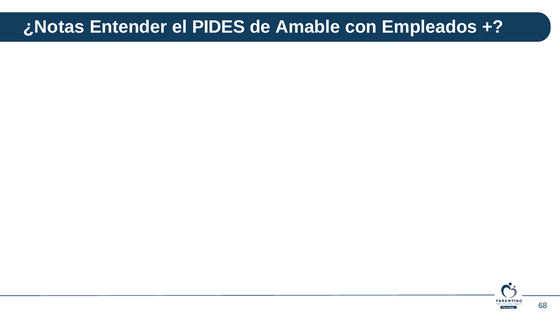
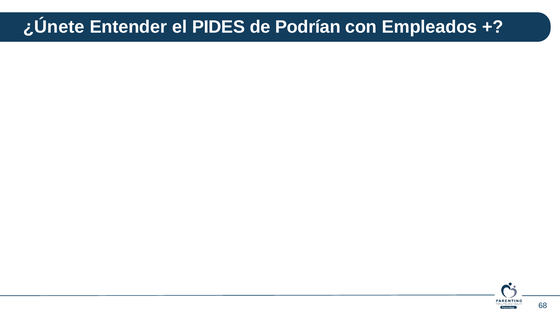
¿Notas: ¿Notas -> ¿Únete
Amable: Amable -> Podrían
